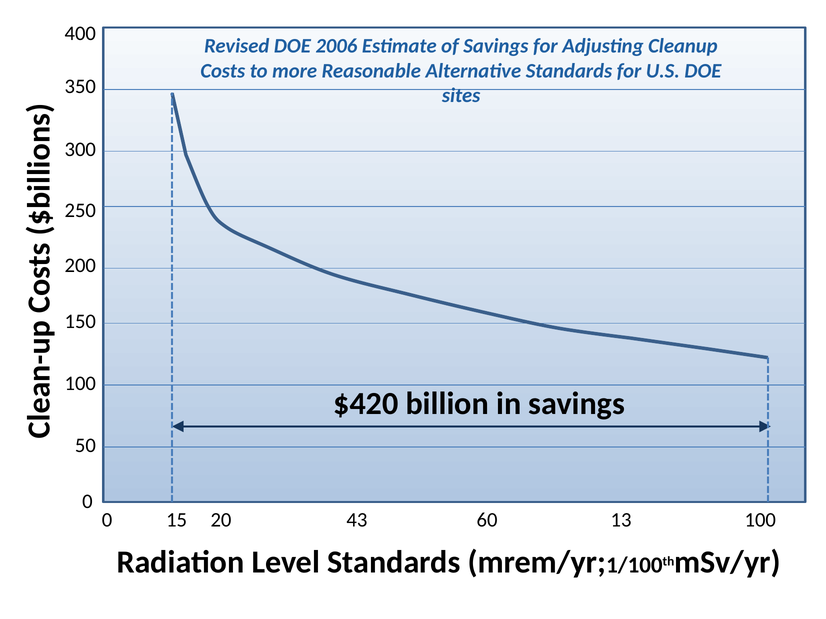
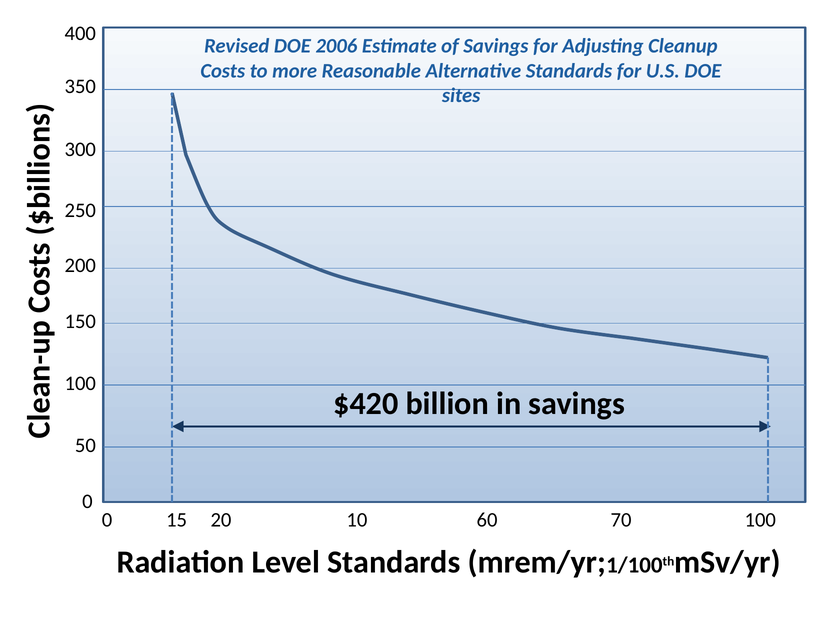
43: 43 -> 10
13: 13 -> 70
